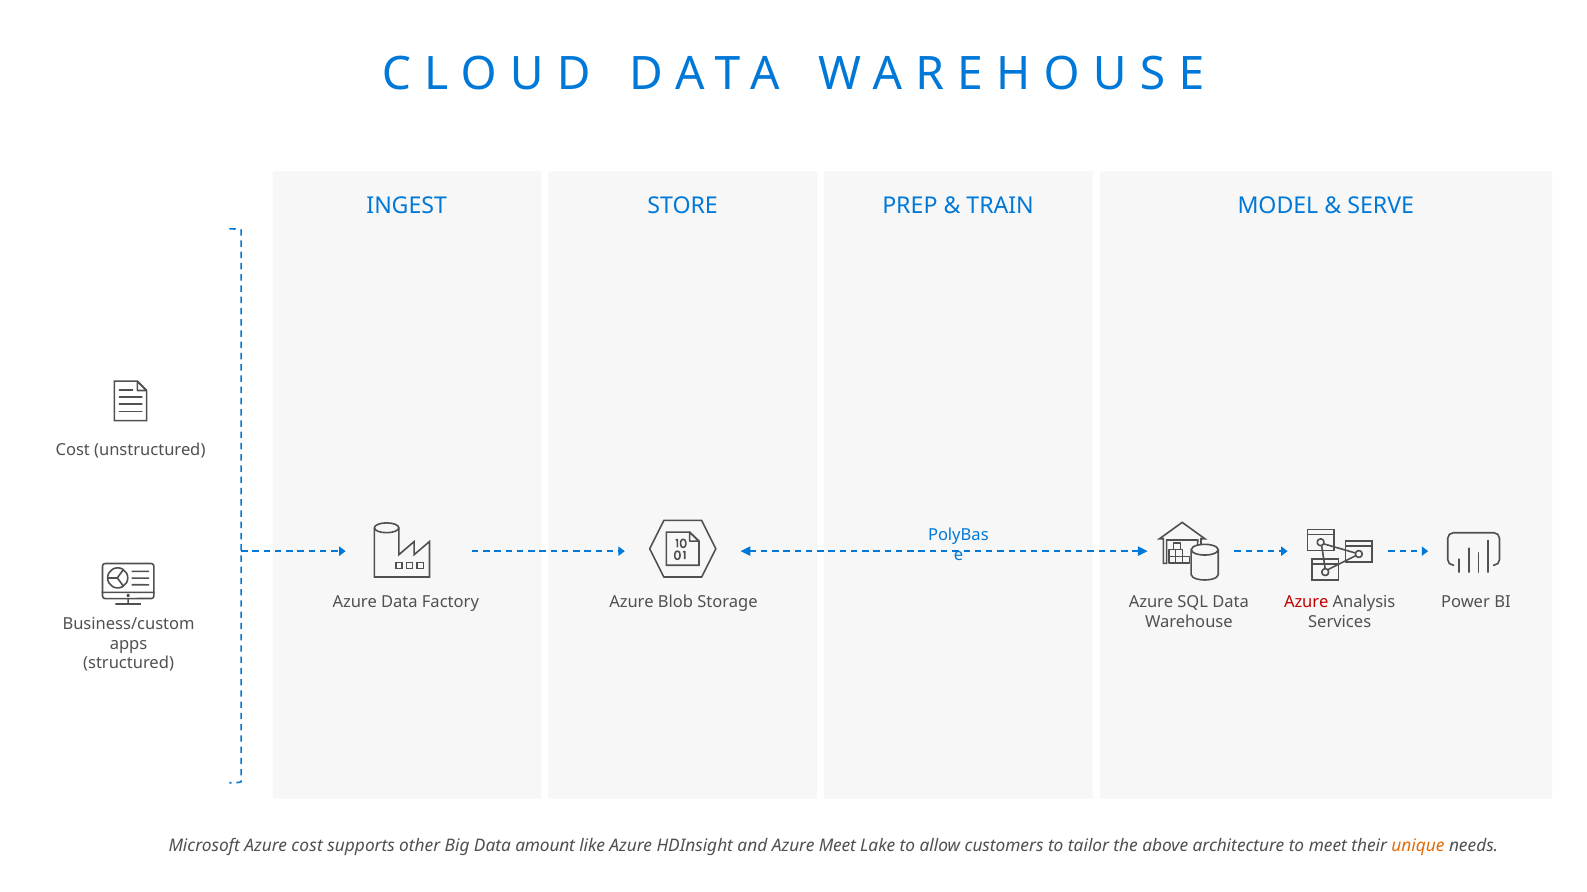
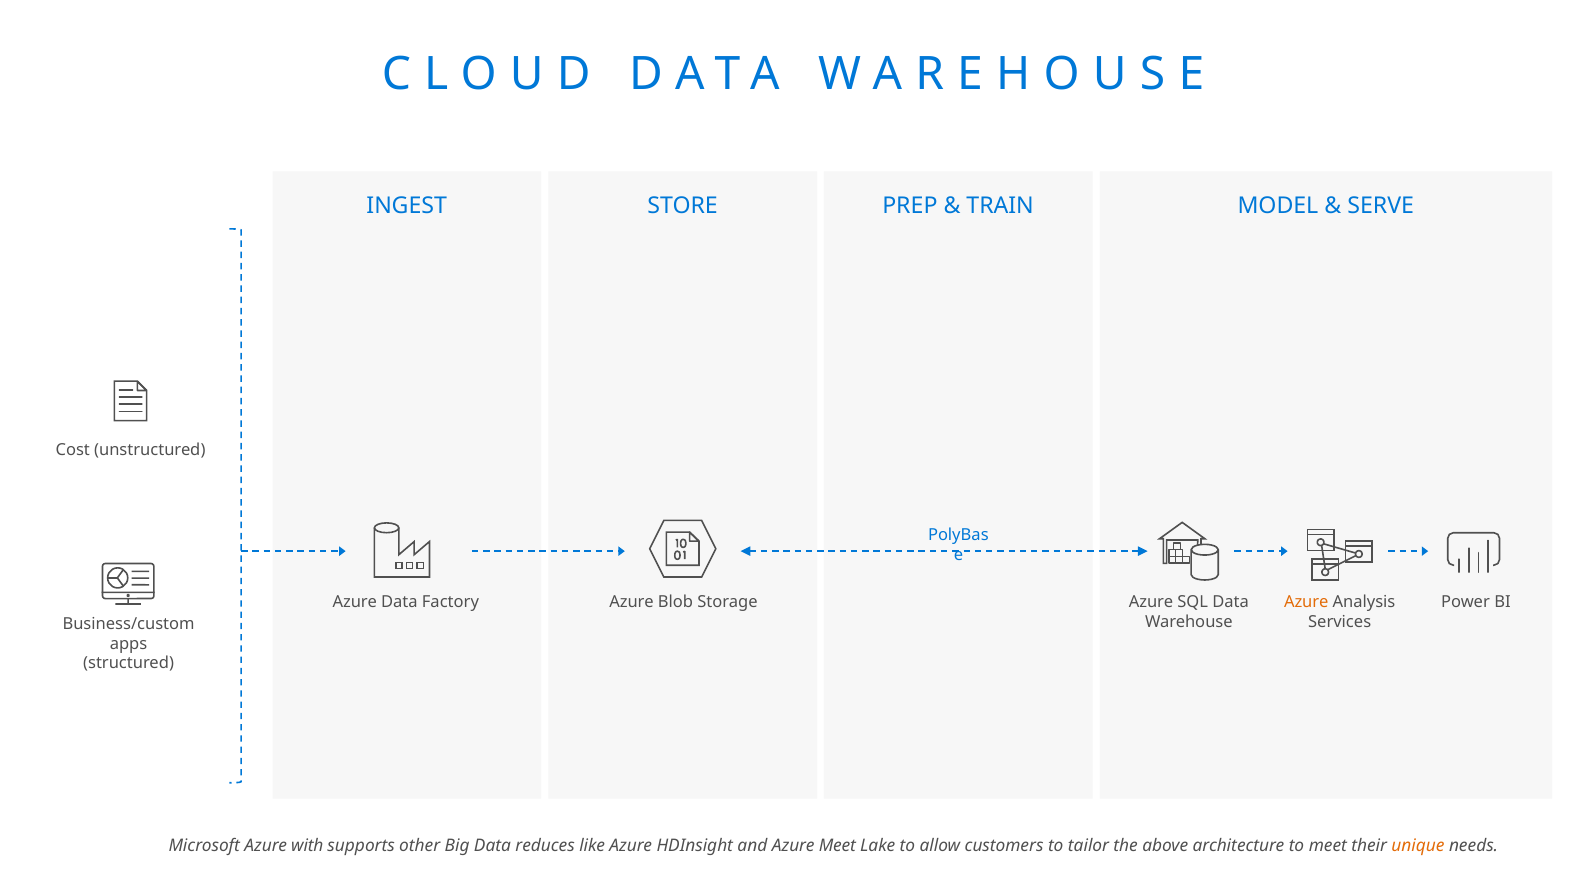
Azure at (1306, 603) colour: red -> orange
Azure cost: cost -> with
amount: amount -> reduces
